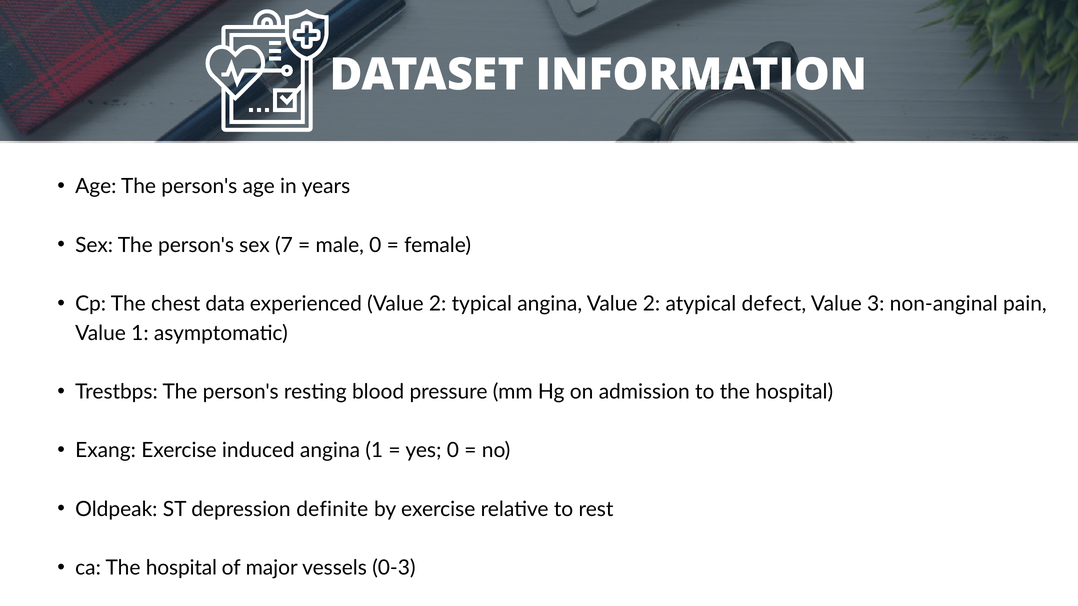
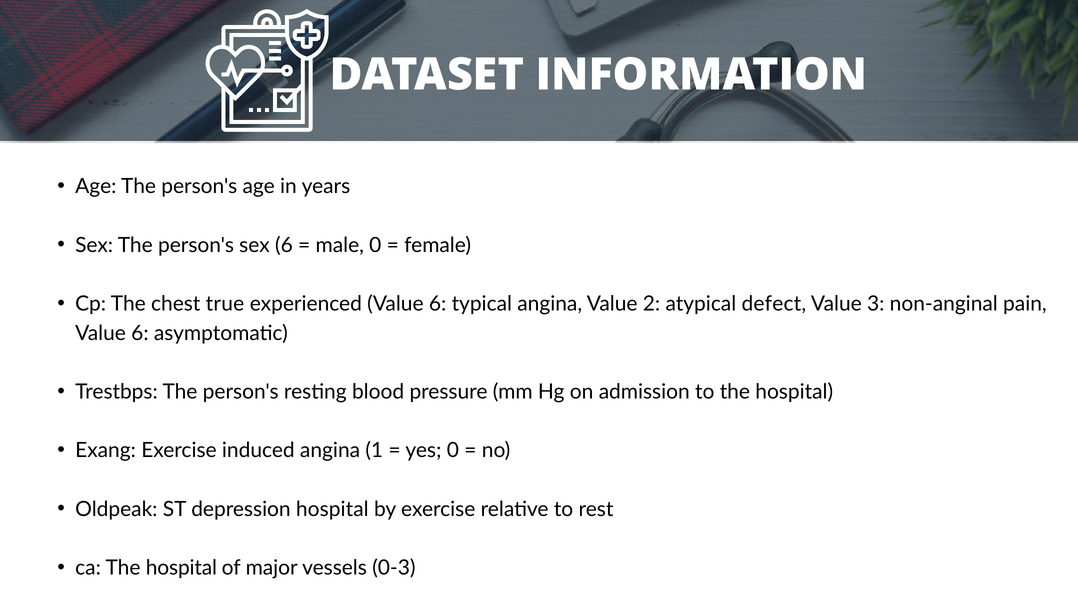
sex 7: 7 -> 6
data: data -> true
experienced Value 2: 2 -> 6
1 at (140, 333): 1 -> 6
depression definite: definite -> hospital
